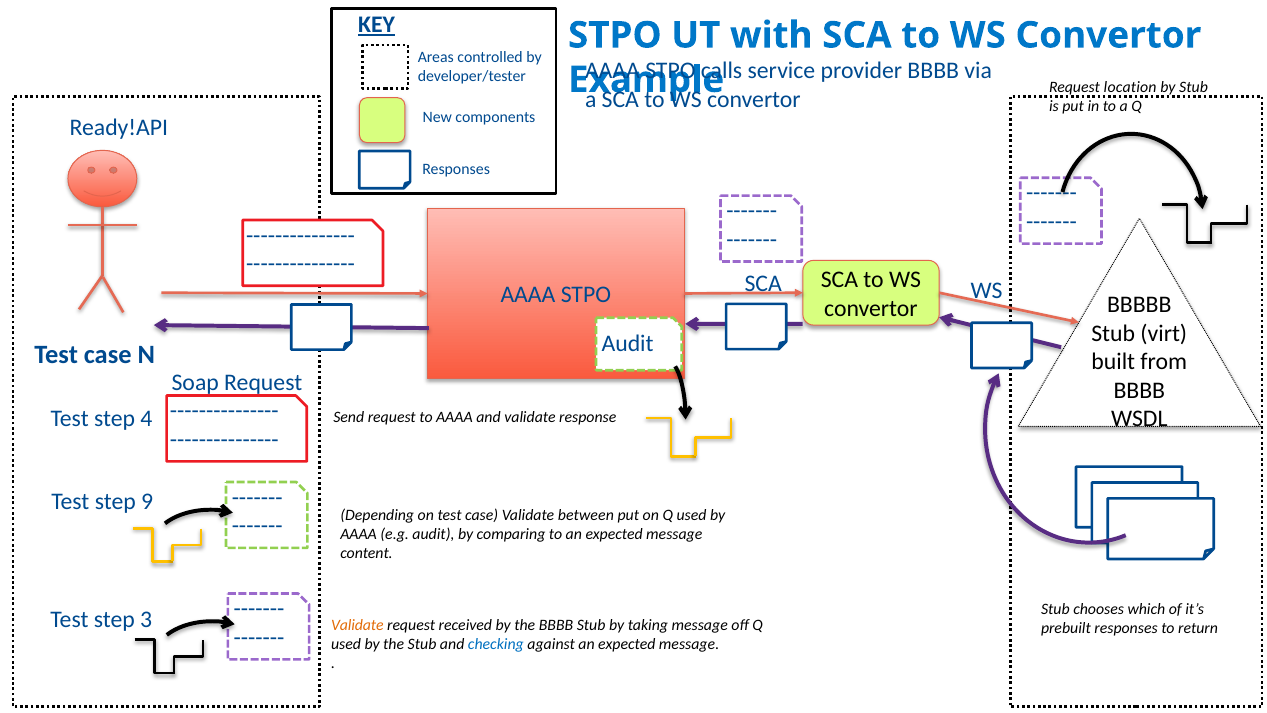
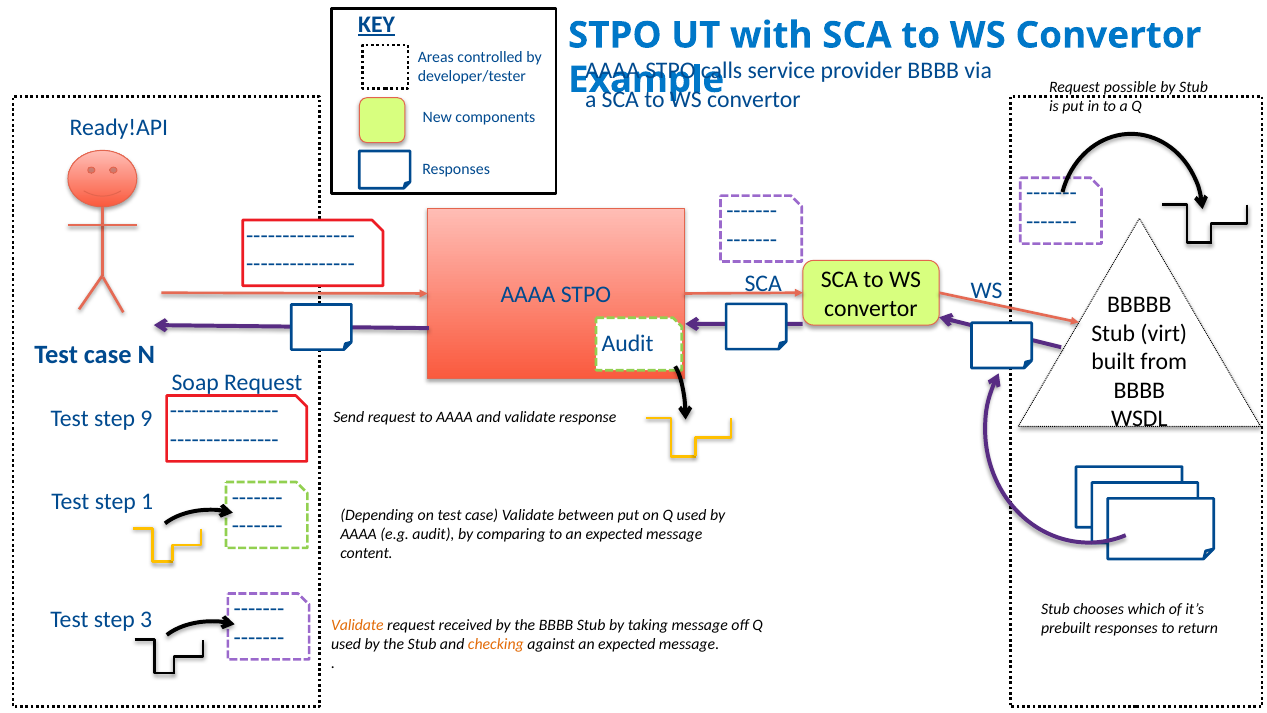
location: location -> possible
4: 4 -> 9
9: 9 -> 1
checking colour: blue -> orange
